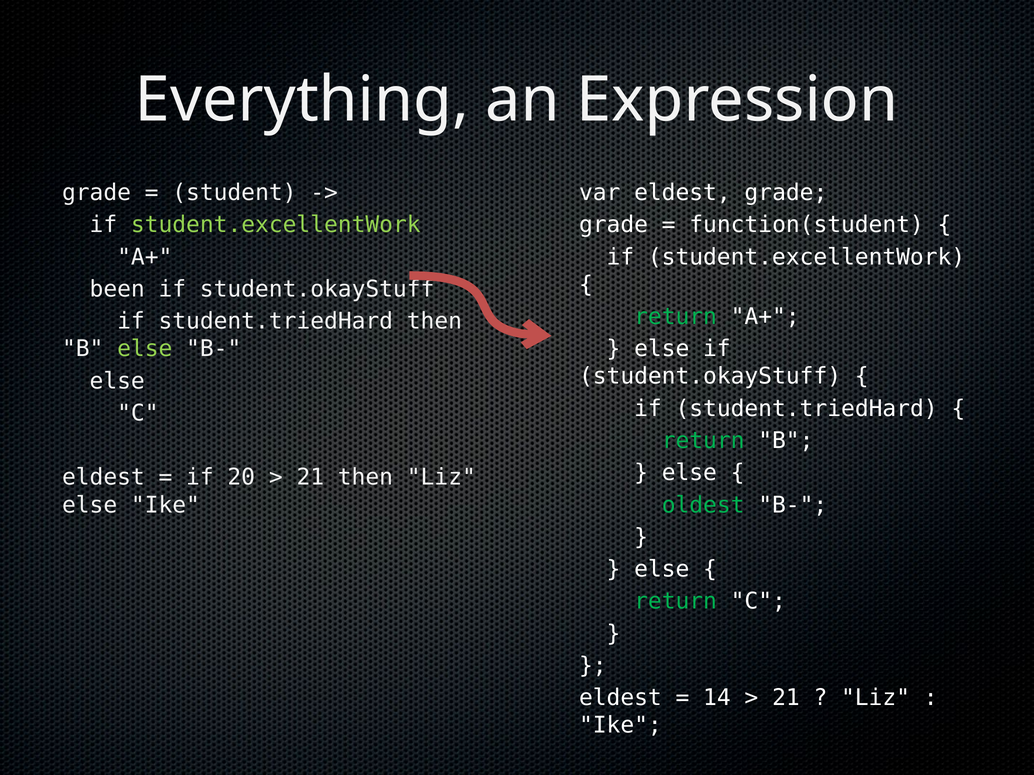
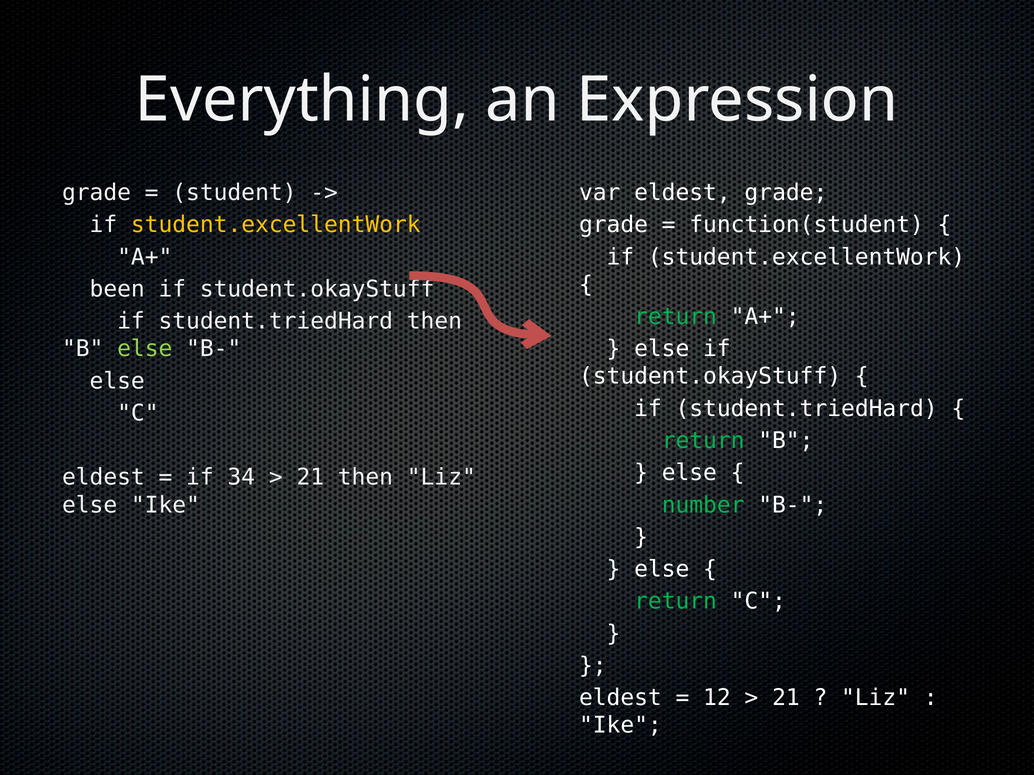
student.excellentWork at (276, 225) colour: light green -> yellow
20: 20 -> 34
oldest: oldest -> number
14: 14 -> 12
